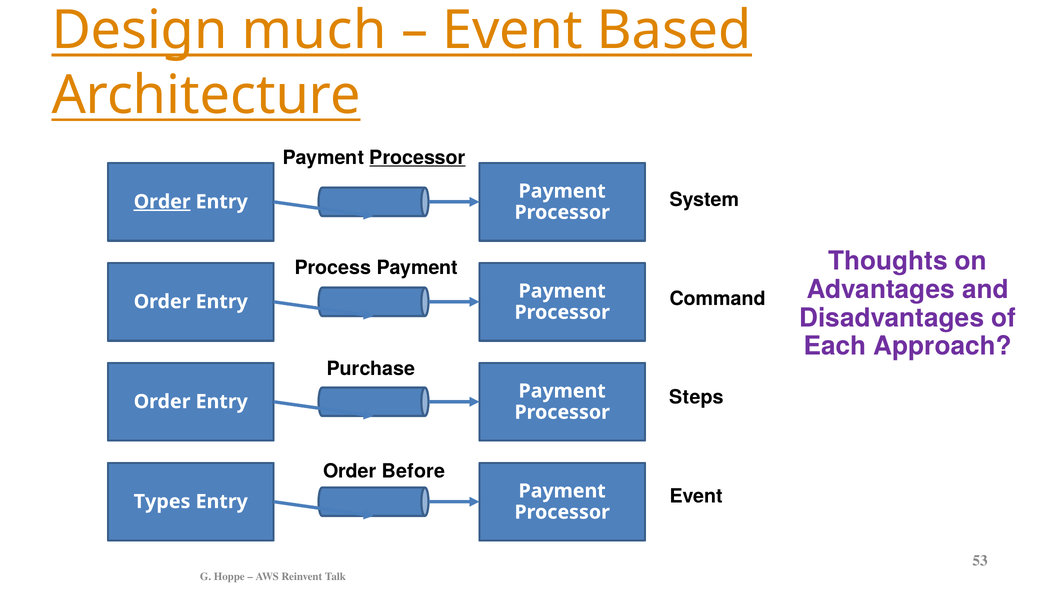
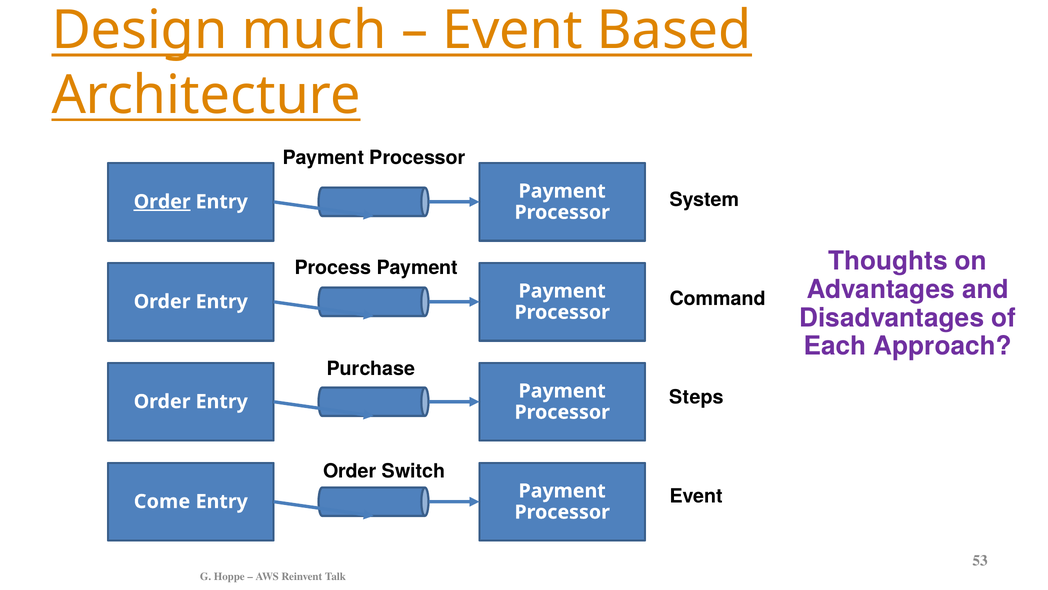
Processor at (417, 158) underline: present -> none
Before: Before -> Switch
Types: Types -> Come
